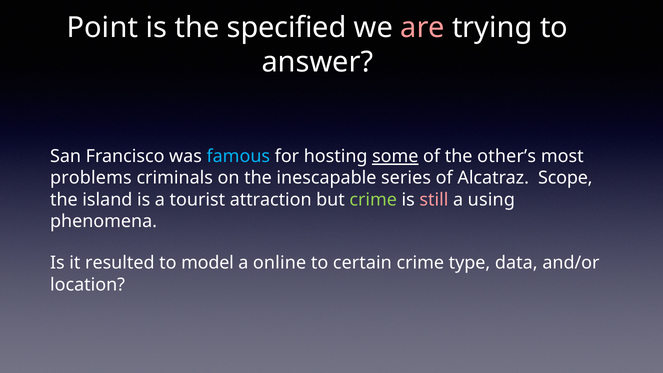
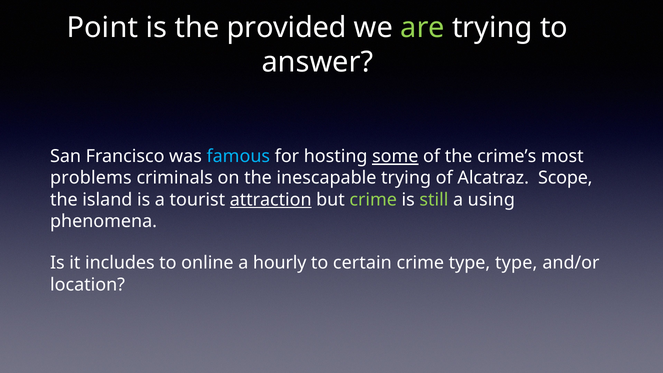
specified: specified -> provided
are colour: pink -> light green
other’s: other’s -> crime’s
inescapable series: series -> trying
attraction underline: none -> present
still colour: pink -> light green
resulted: resulted -> includes
model: model -> online
online: online -> hourly
type data: data -> type
